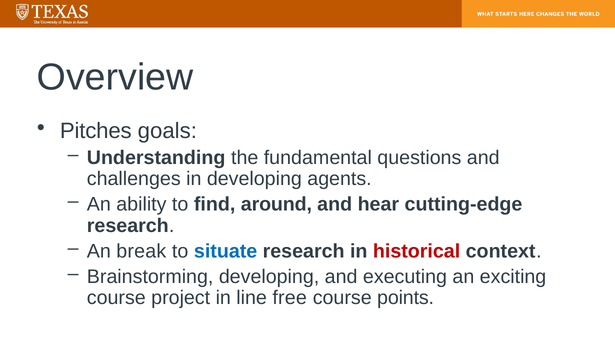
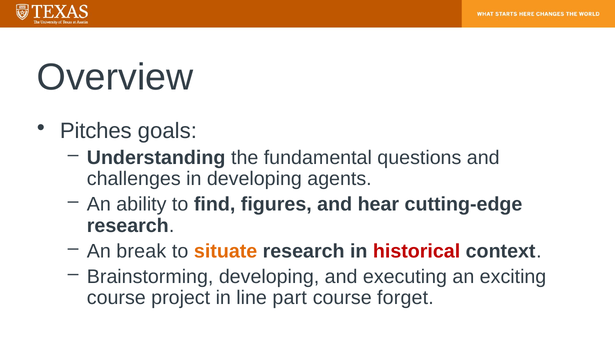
around: around -> figures
situate colour: blue -> orange
free: free -> part
points: points -> forget
